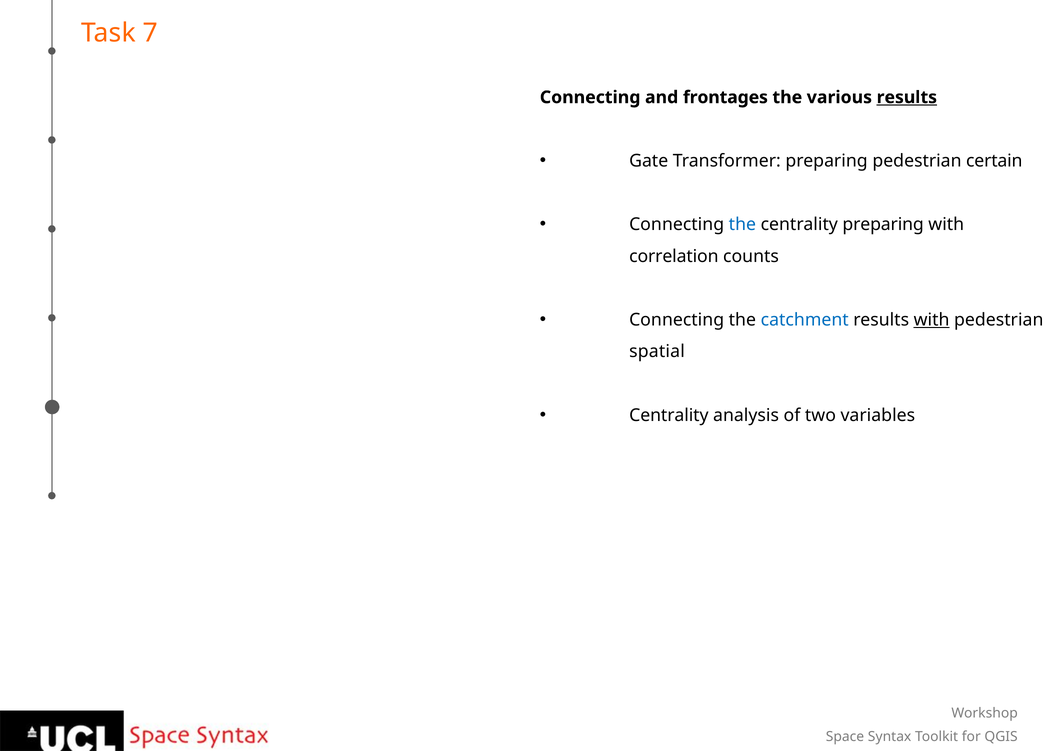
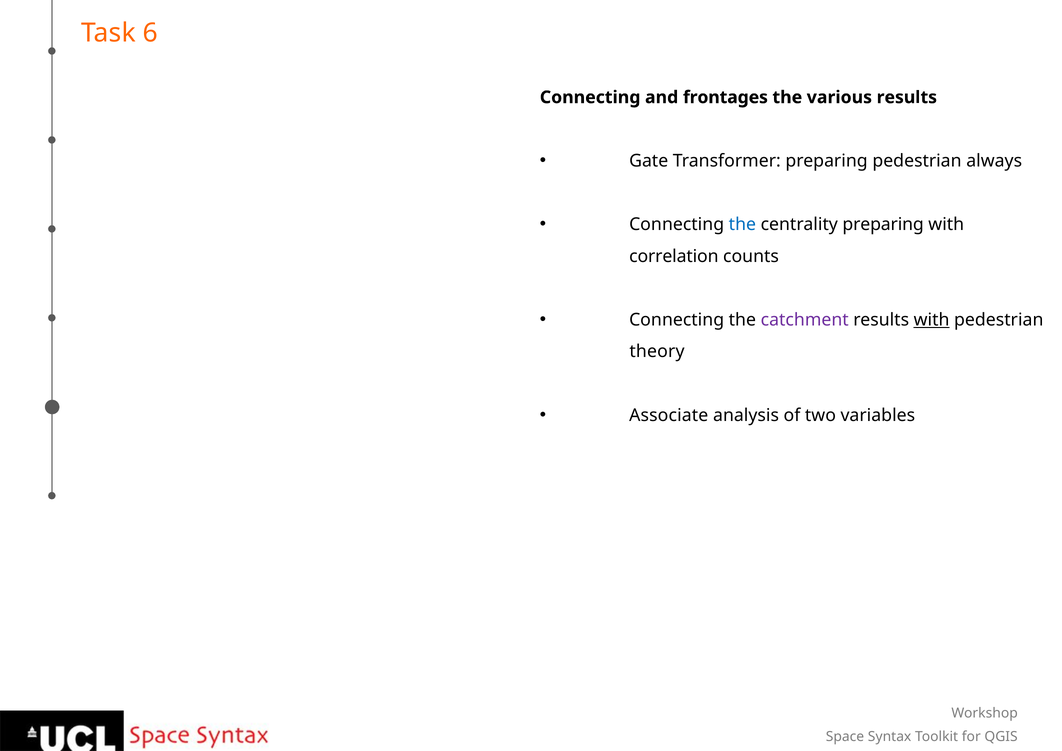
7: 7 -> 6
results at (907, 97) underline: present -> none
certain: certain -> always
catchment colour: blue -> purple
spatial: spatial -> theory
Centrality at (669, 415): Centrality -> Associate
